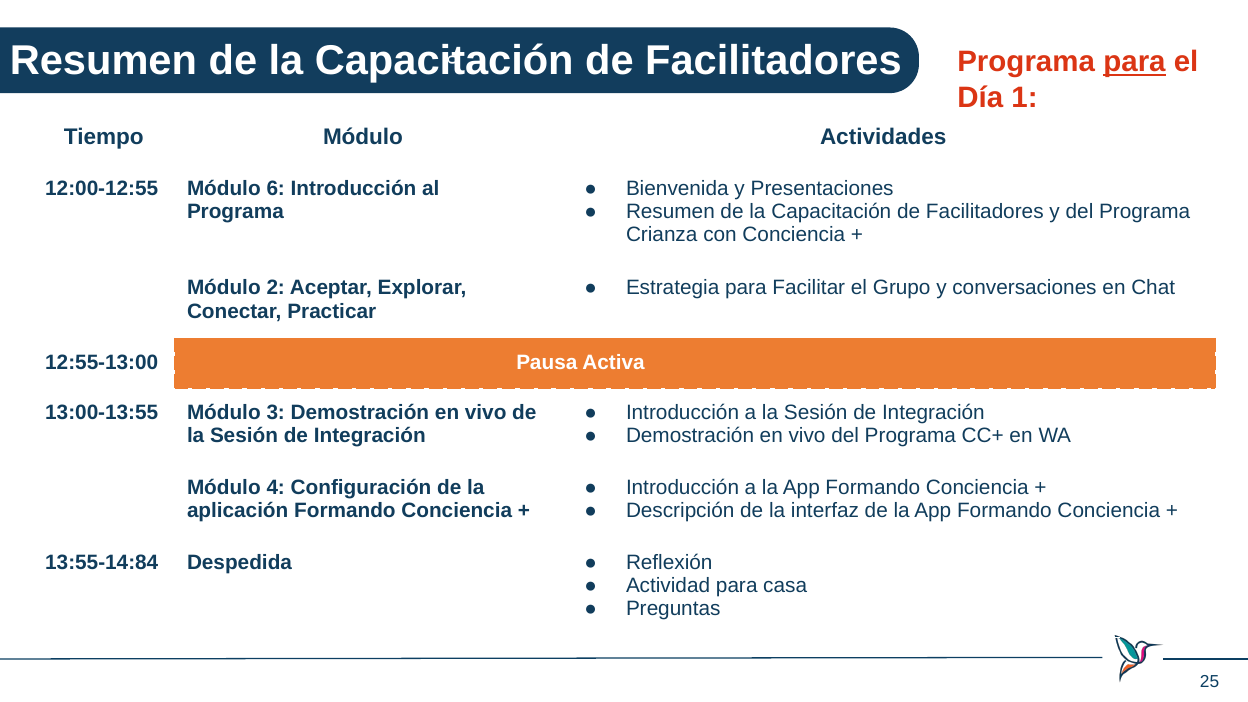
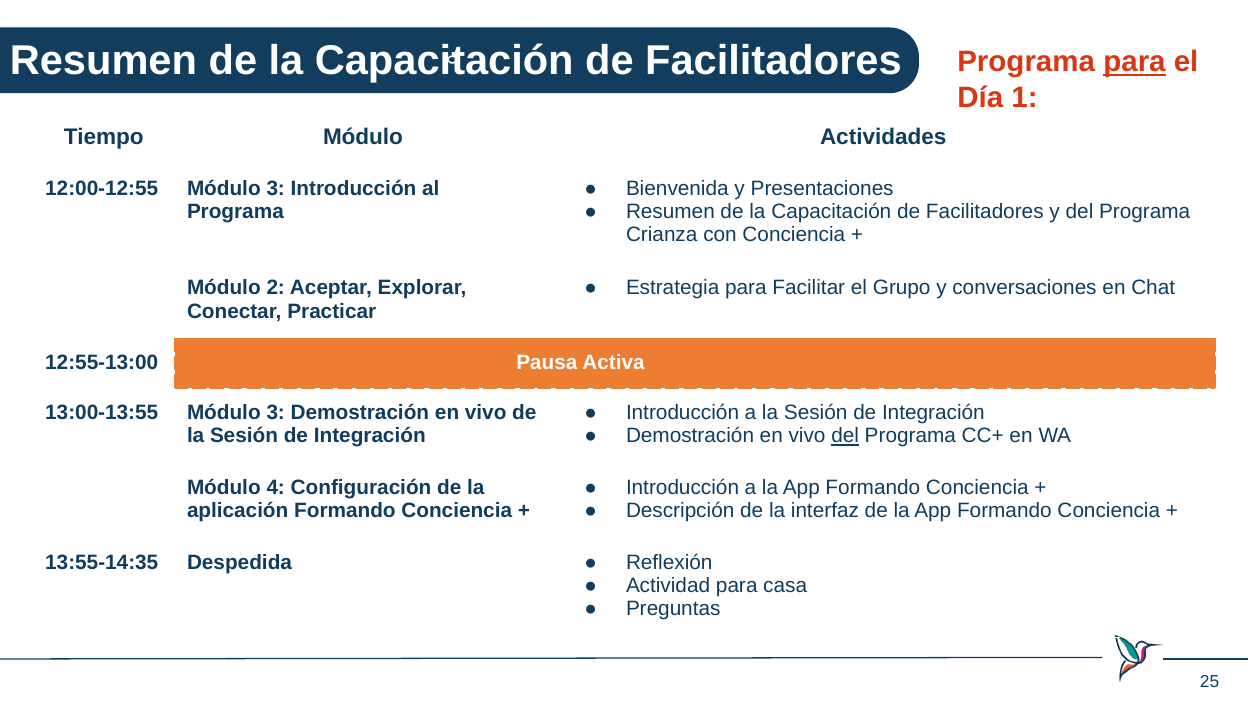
12:00-12:55 Módulo 6: 6 -> 3
del at (845, 436) underline: none -> present
13:55-14:84: 13:55-14:84 -> 13:55-14:35
